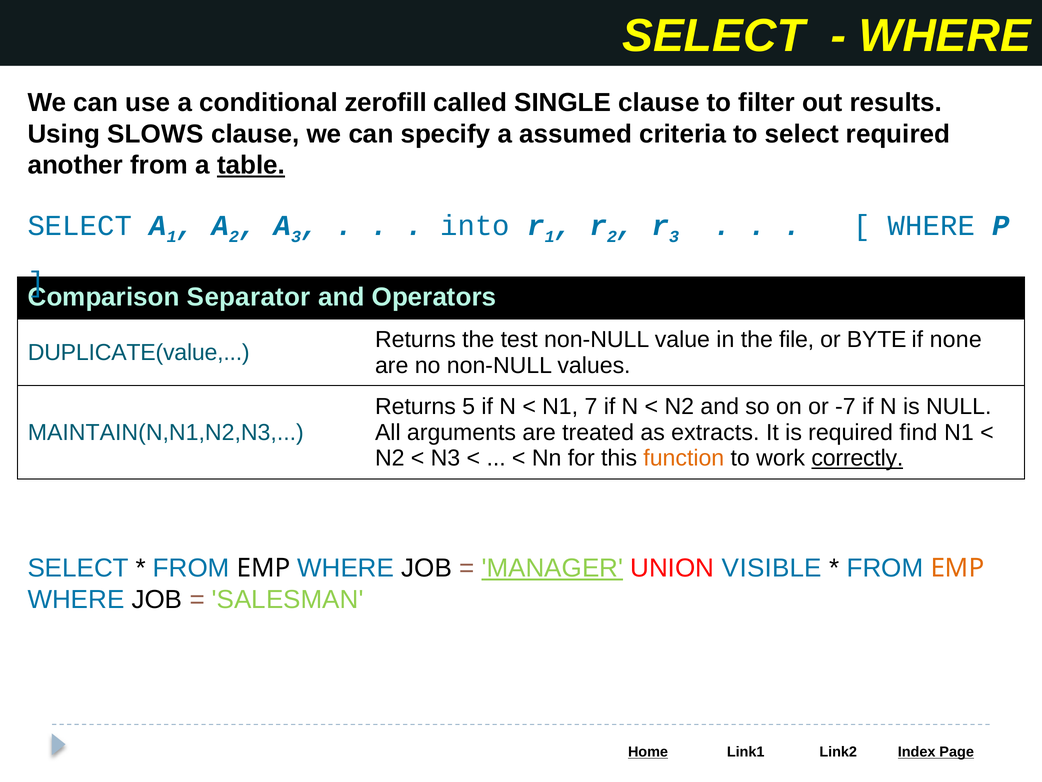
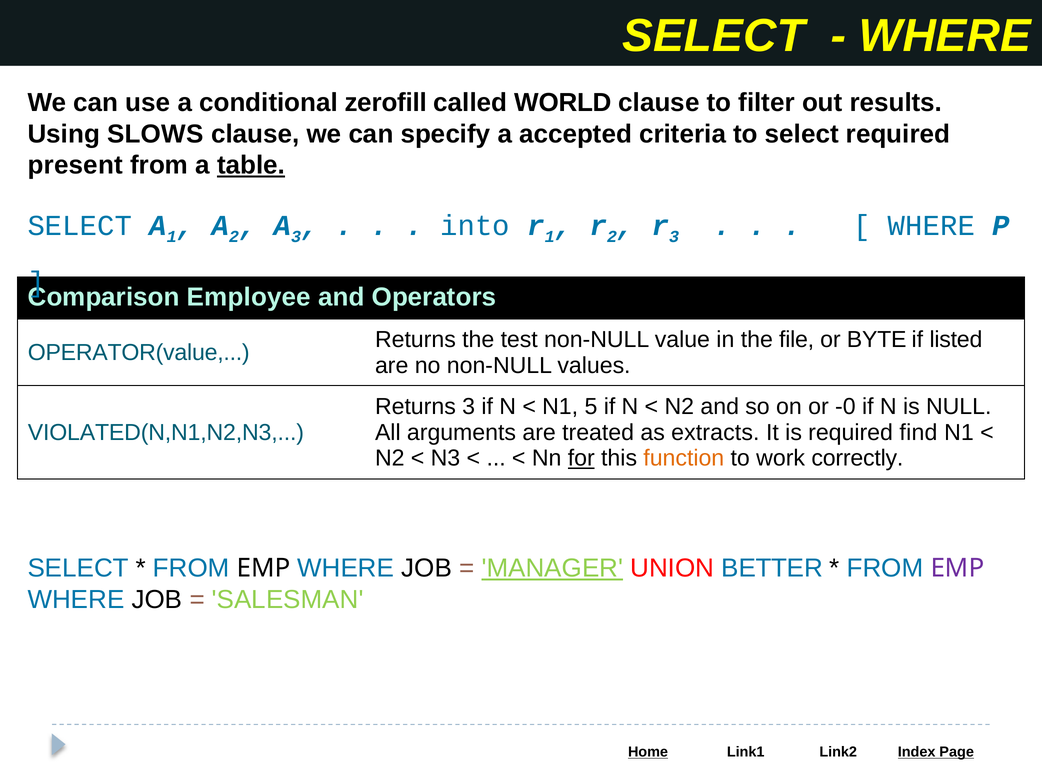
SINGLE: SINGLE -> WORLD
assumed: assumed -> accepted
another: another -> present
Separator: Separator -> Employee
none: none -> listed
DUPLICATE(value: DUPLICATE(value -> OPERATOR(value
Returns 5: 5 -> 3
7: 7 -> 5
-7: -7 -> -0
MAINTAIN(N,N1,N2,N3: MAINTAIN(N,N1,N2,N3 -> VIOLATED(N,N1,N2,N3
for underline: none -> present
correctly underline: present -> none
VISIBLE: VISIBLE -> BETTER
EMP at (957, 568) colour: orange -> purple
